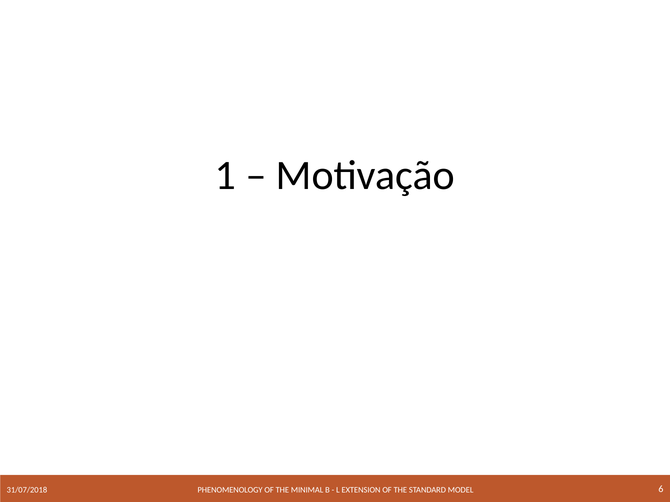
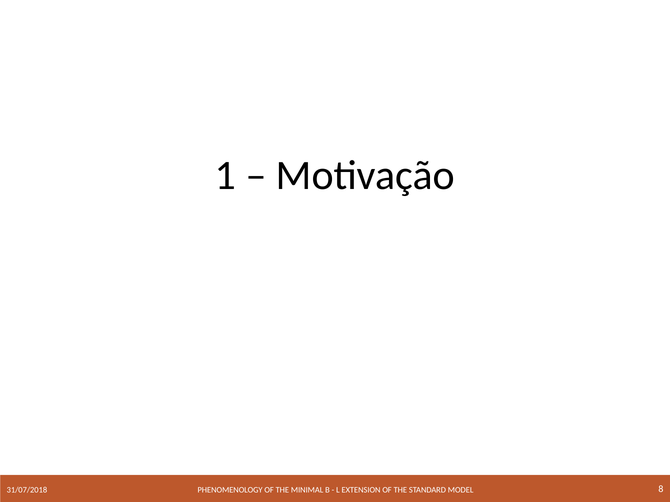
6: 6 -> 8
